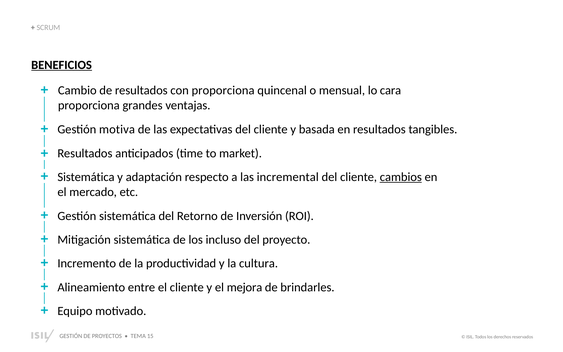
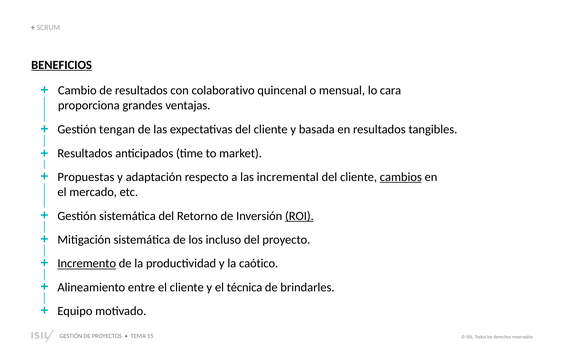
con proporciona: proporciona -> colaborativo
motiva: motiva -> tengan
Sistemática at (86, 177): Sistemática -> Propuestas
ROI underline: none -> present
Incremento underline: none -> present
cultura: cultura -> caótico
mejora: mejora -> técnica
